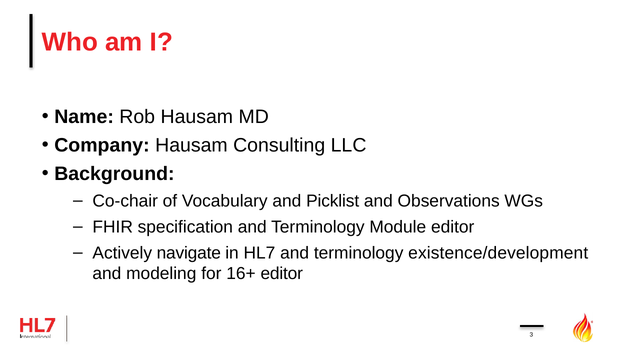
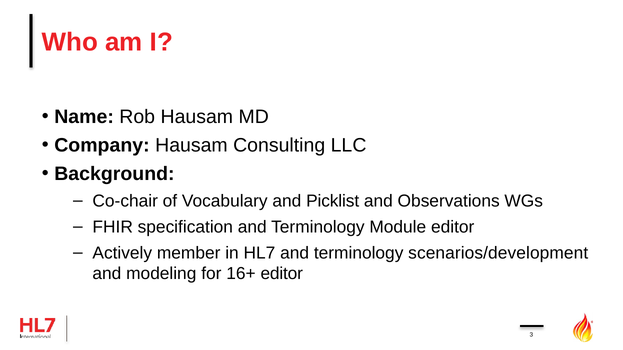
navigate: navigate -> member
existence/development: existence/development -> scenarios/development
